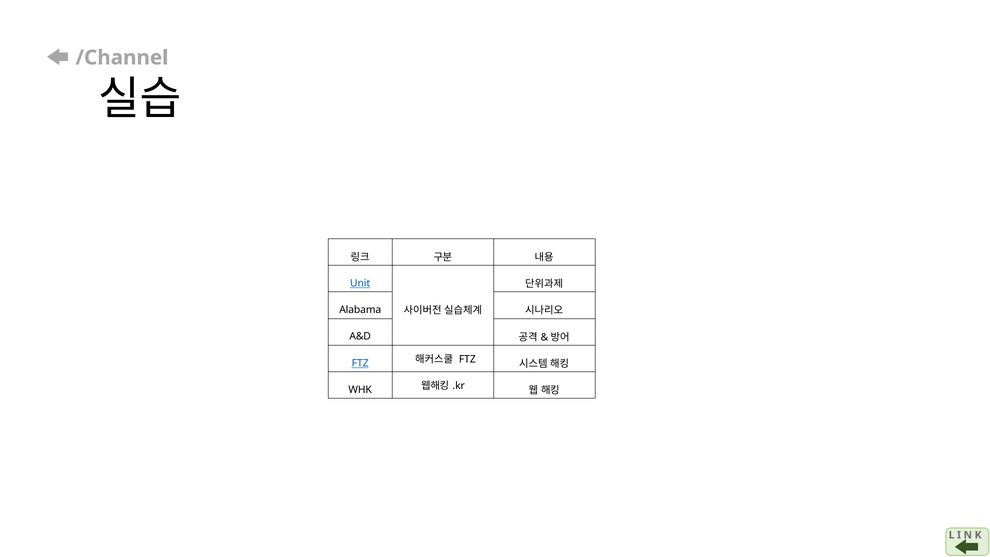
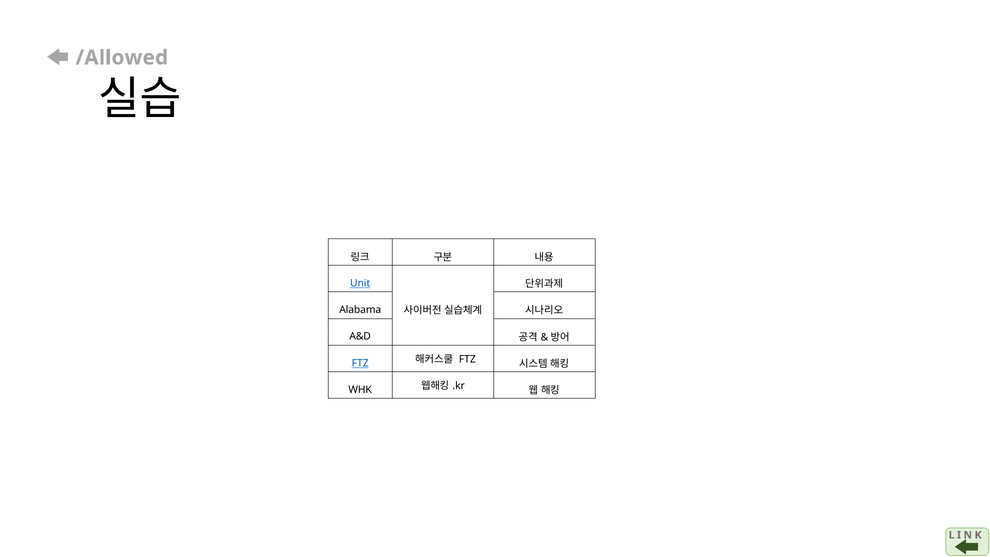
/Channel: /Channel -> /Allowed
